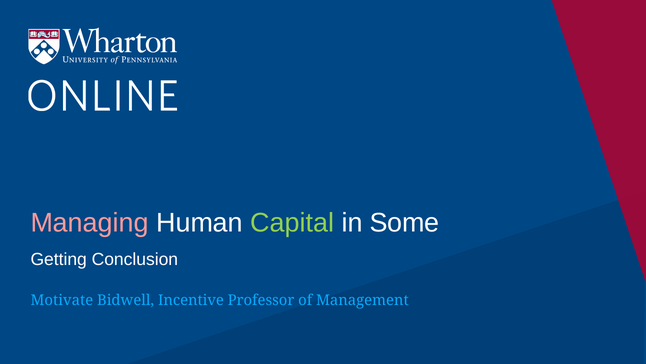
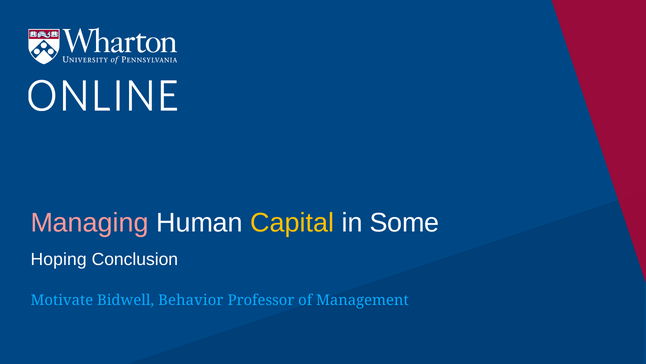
Capital colour: light green -> yellow
Getting: Getting -> Hoping
Incentive: Incentive -> Behavior
